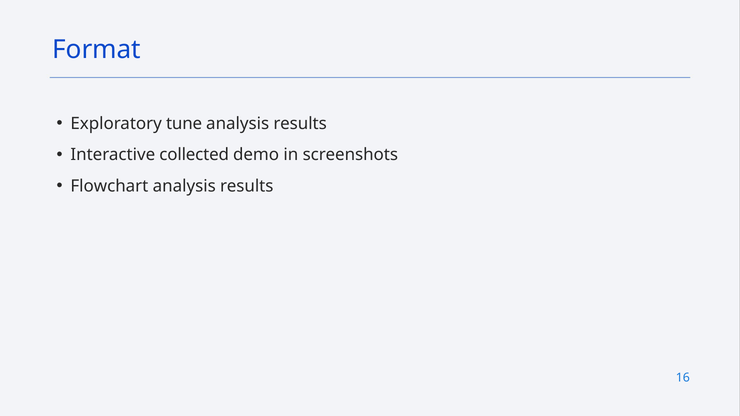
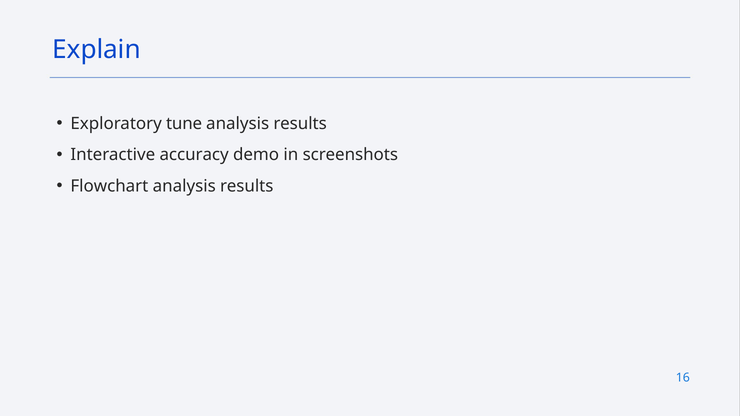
Format: Format -> Explain
collected: collected -> accuracy
